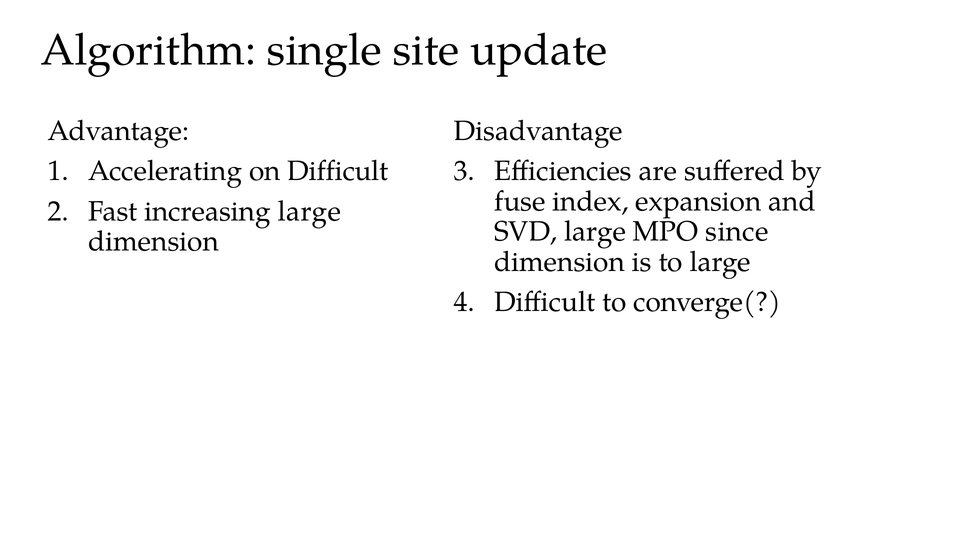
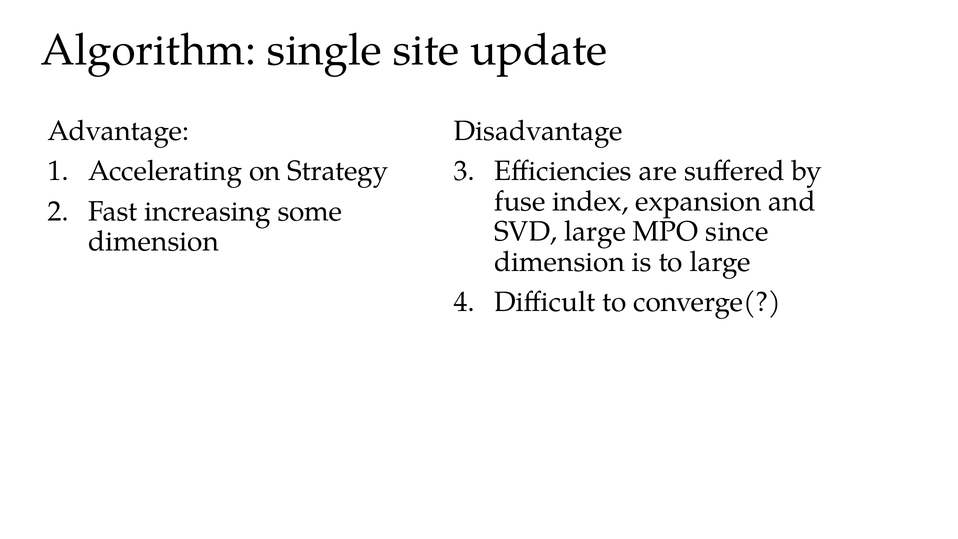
on Difficult: Difficult -> Strategy
increasing large: large -> some
